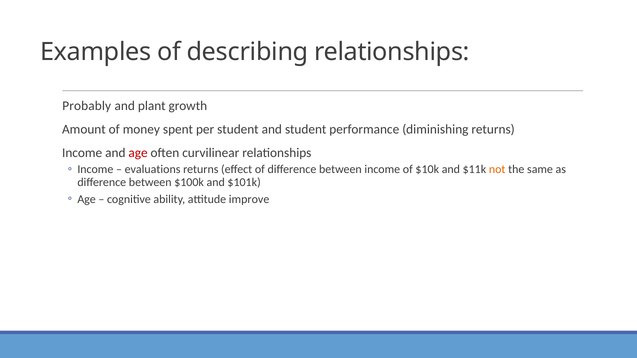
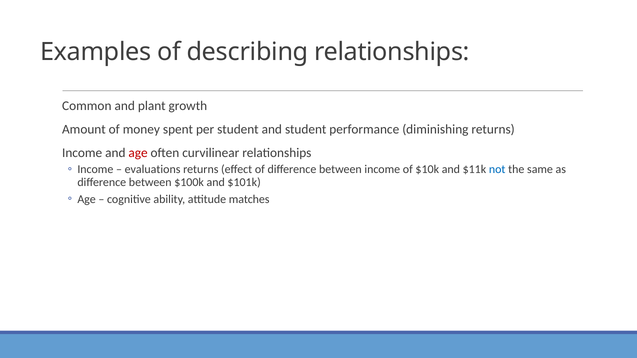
Probably: Probably -> Common
not colour: orange -> blue
improve: improve -> matches
